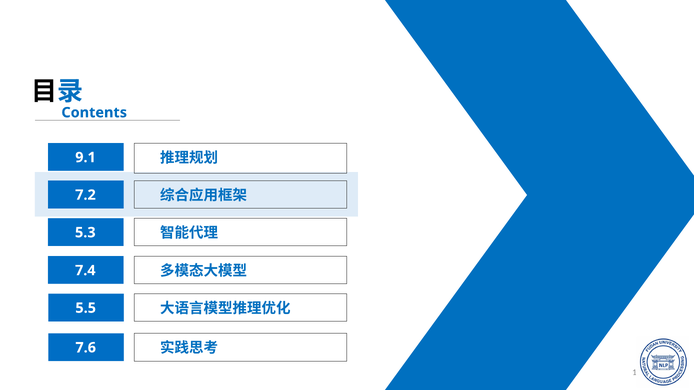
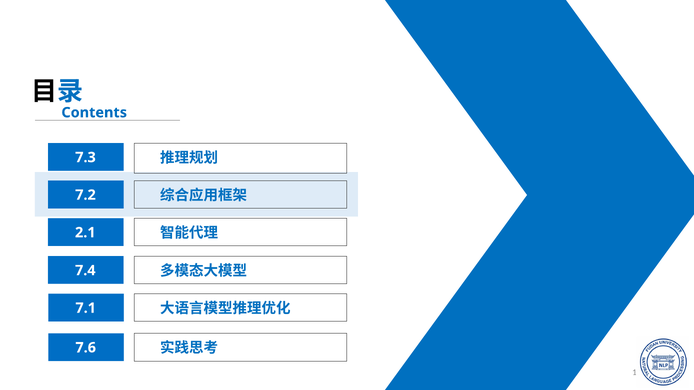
9.1: 9.1 -> 7.3
5.3: 5.3 -> 2.1
5.5: 5.5 -> 7.1
